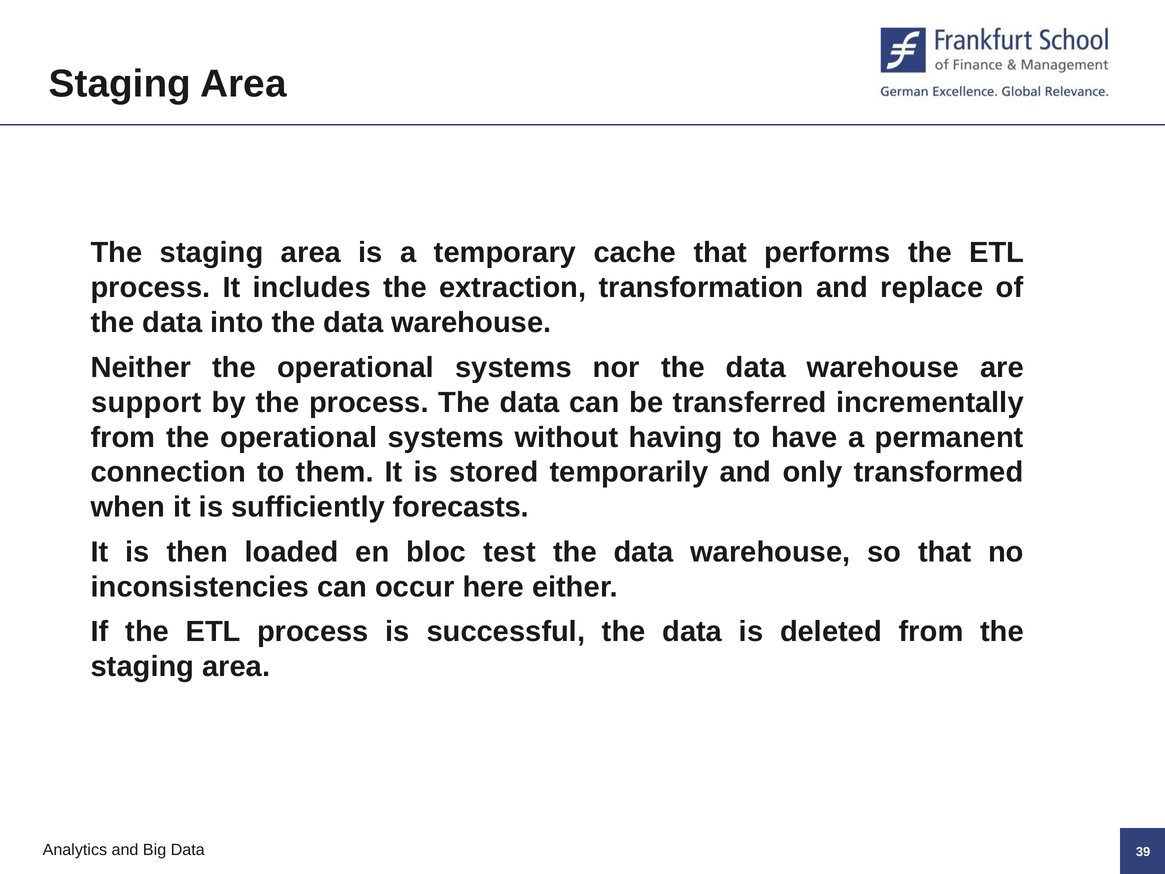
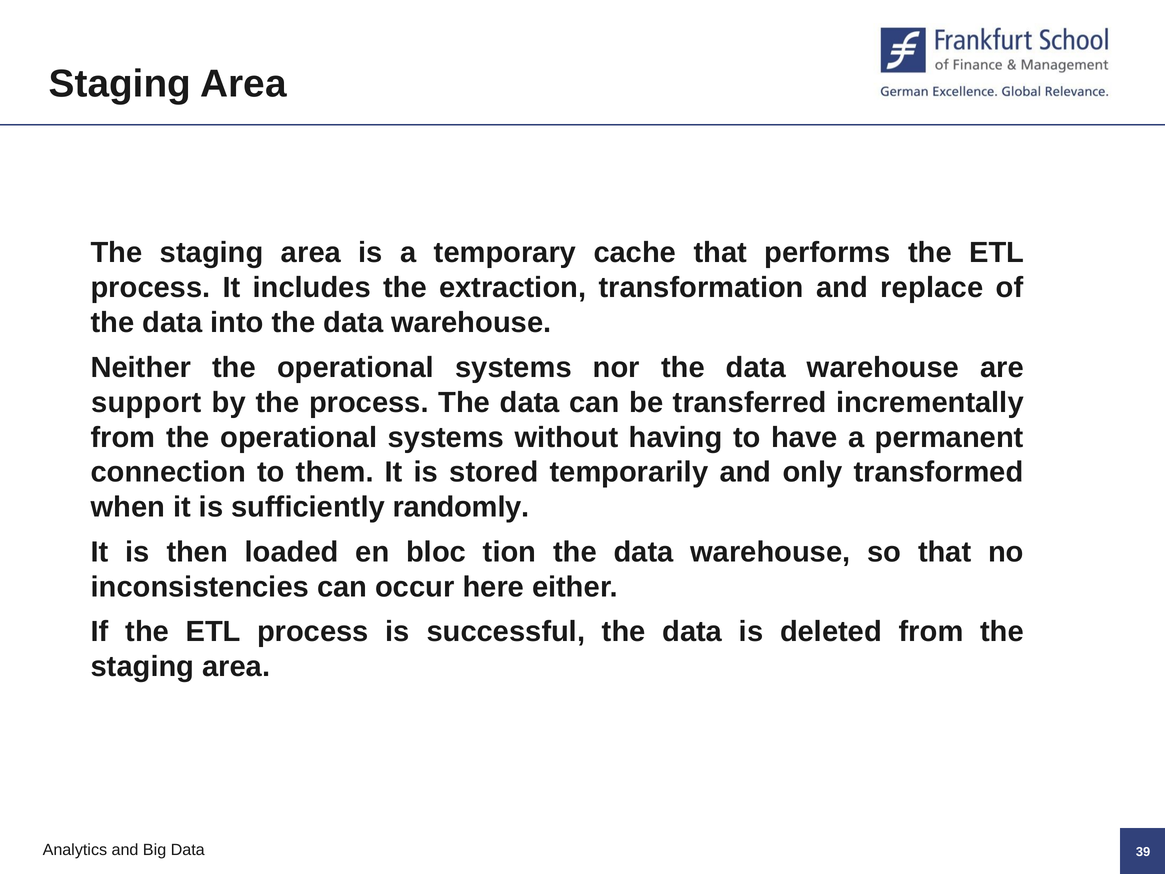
forecasts: forecasts -> randomly
test: test -> tion
